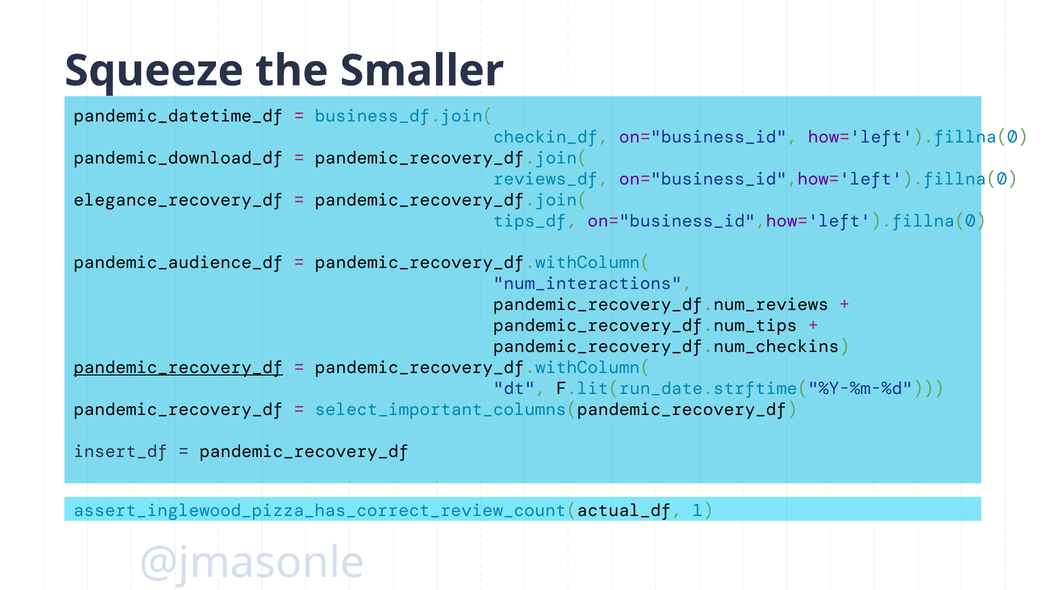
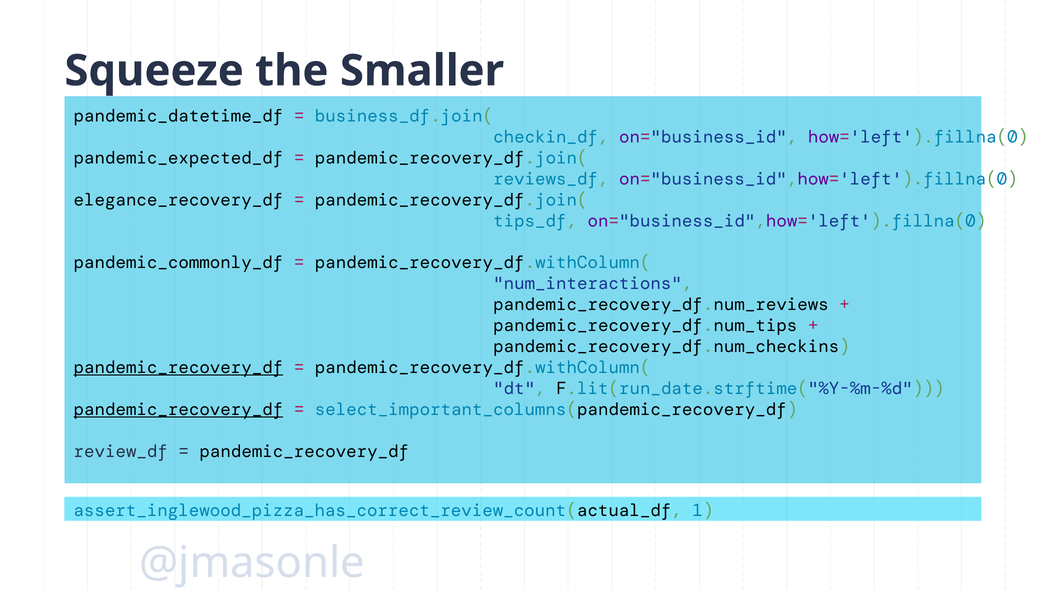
pandemic_download_df: pandemic_download_df -> pandemic_expected_df
pandemic_audience_df: pandemic_audience_df -> pandemic_commonly_df
pandemic_recovery_df at (178, 410) underline: none -> present
insert_df: insert_df -> review_df
